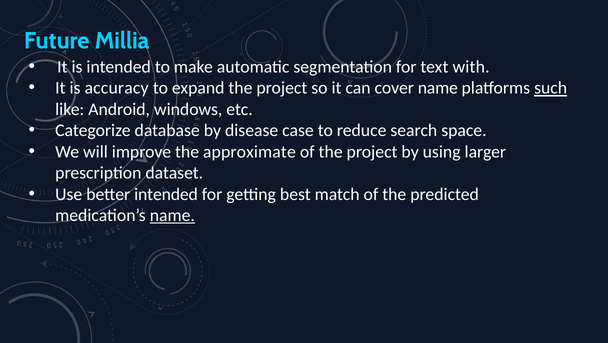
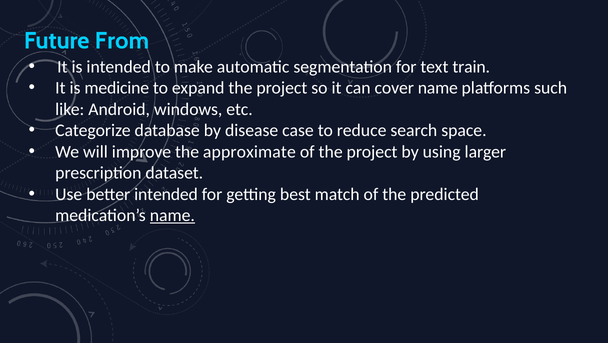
Millia: Millia -> From
with: with -> train
accuracy: accuracy -> medicine
such underline: present -> none
